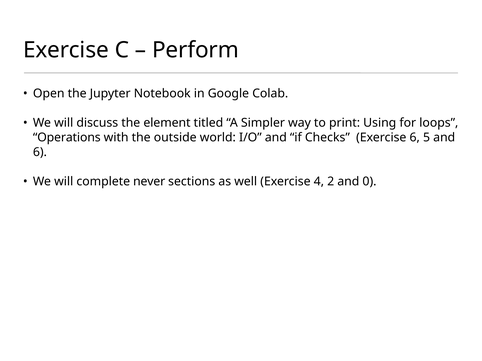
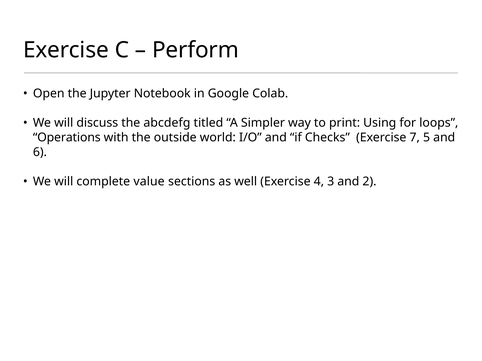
element: element -> abcdefg
Exercise 6: 6 -> 7
never: never -> value
2: 2 -> 3
0: 0 -> 2
